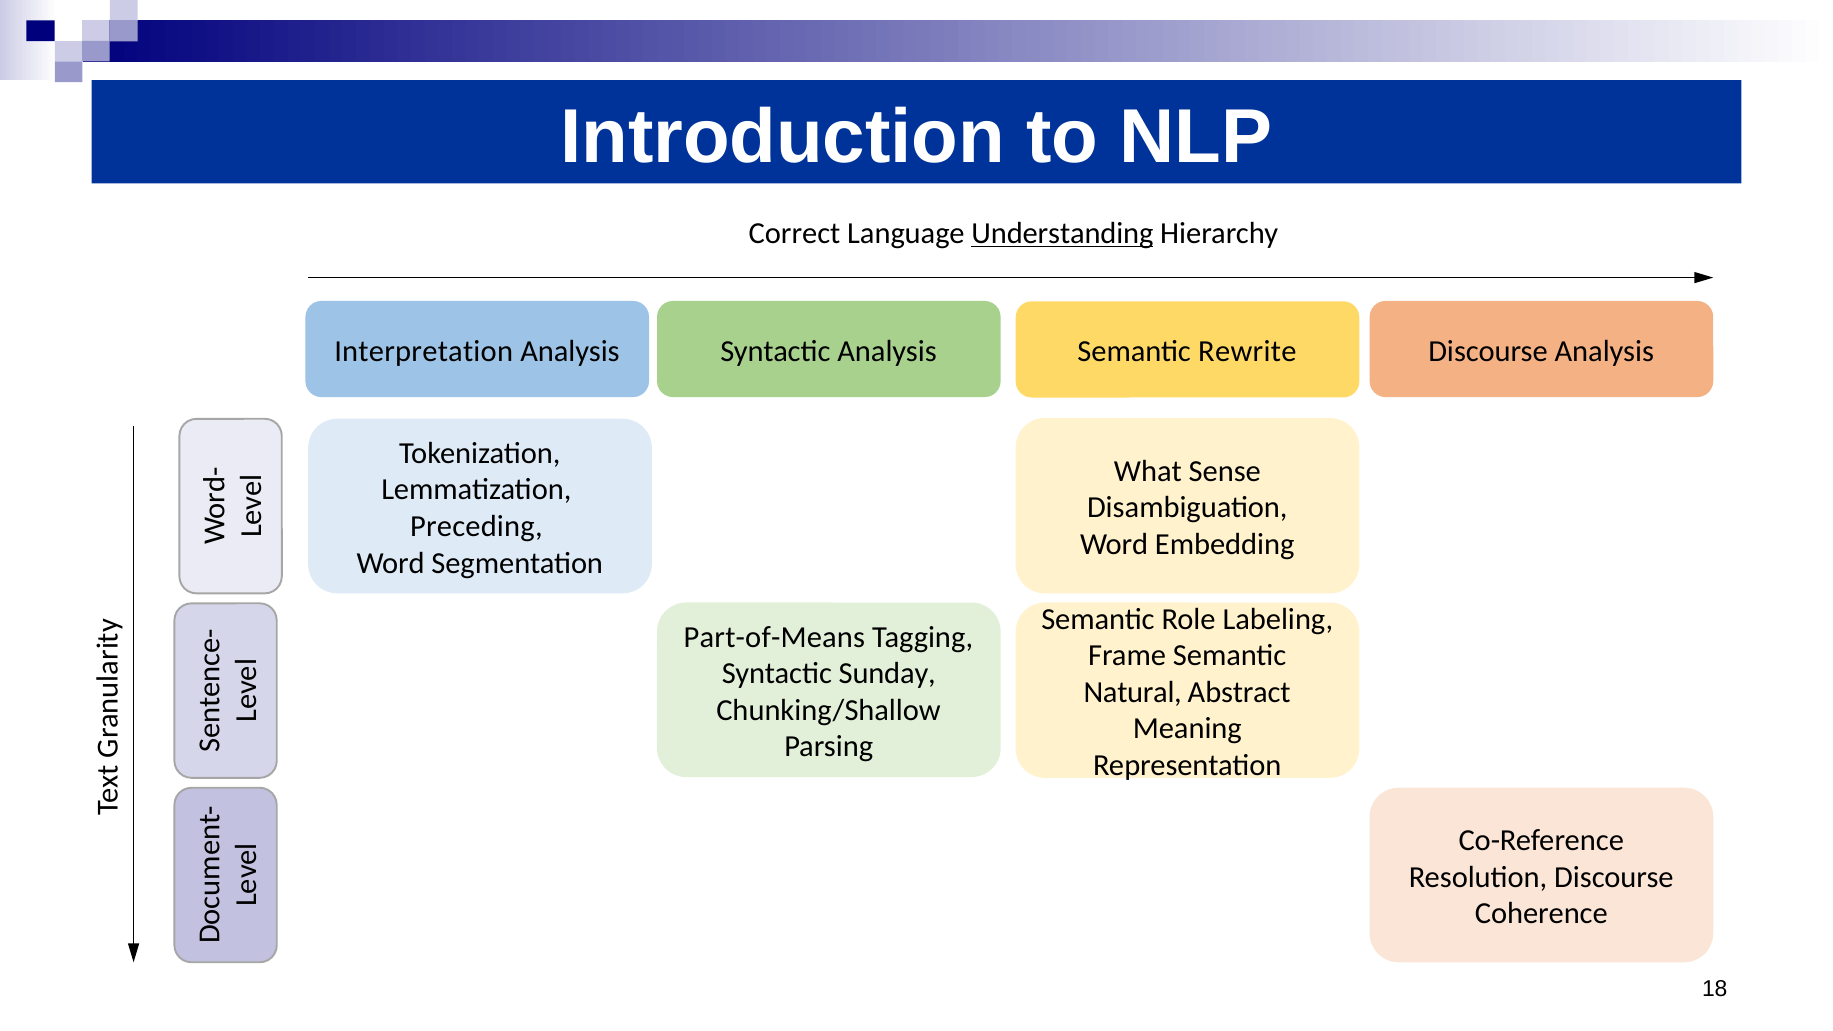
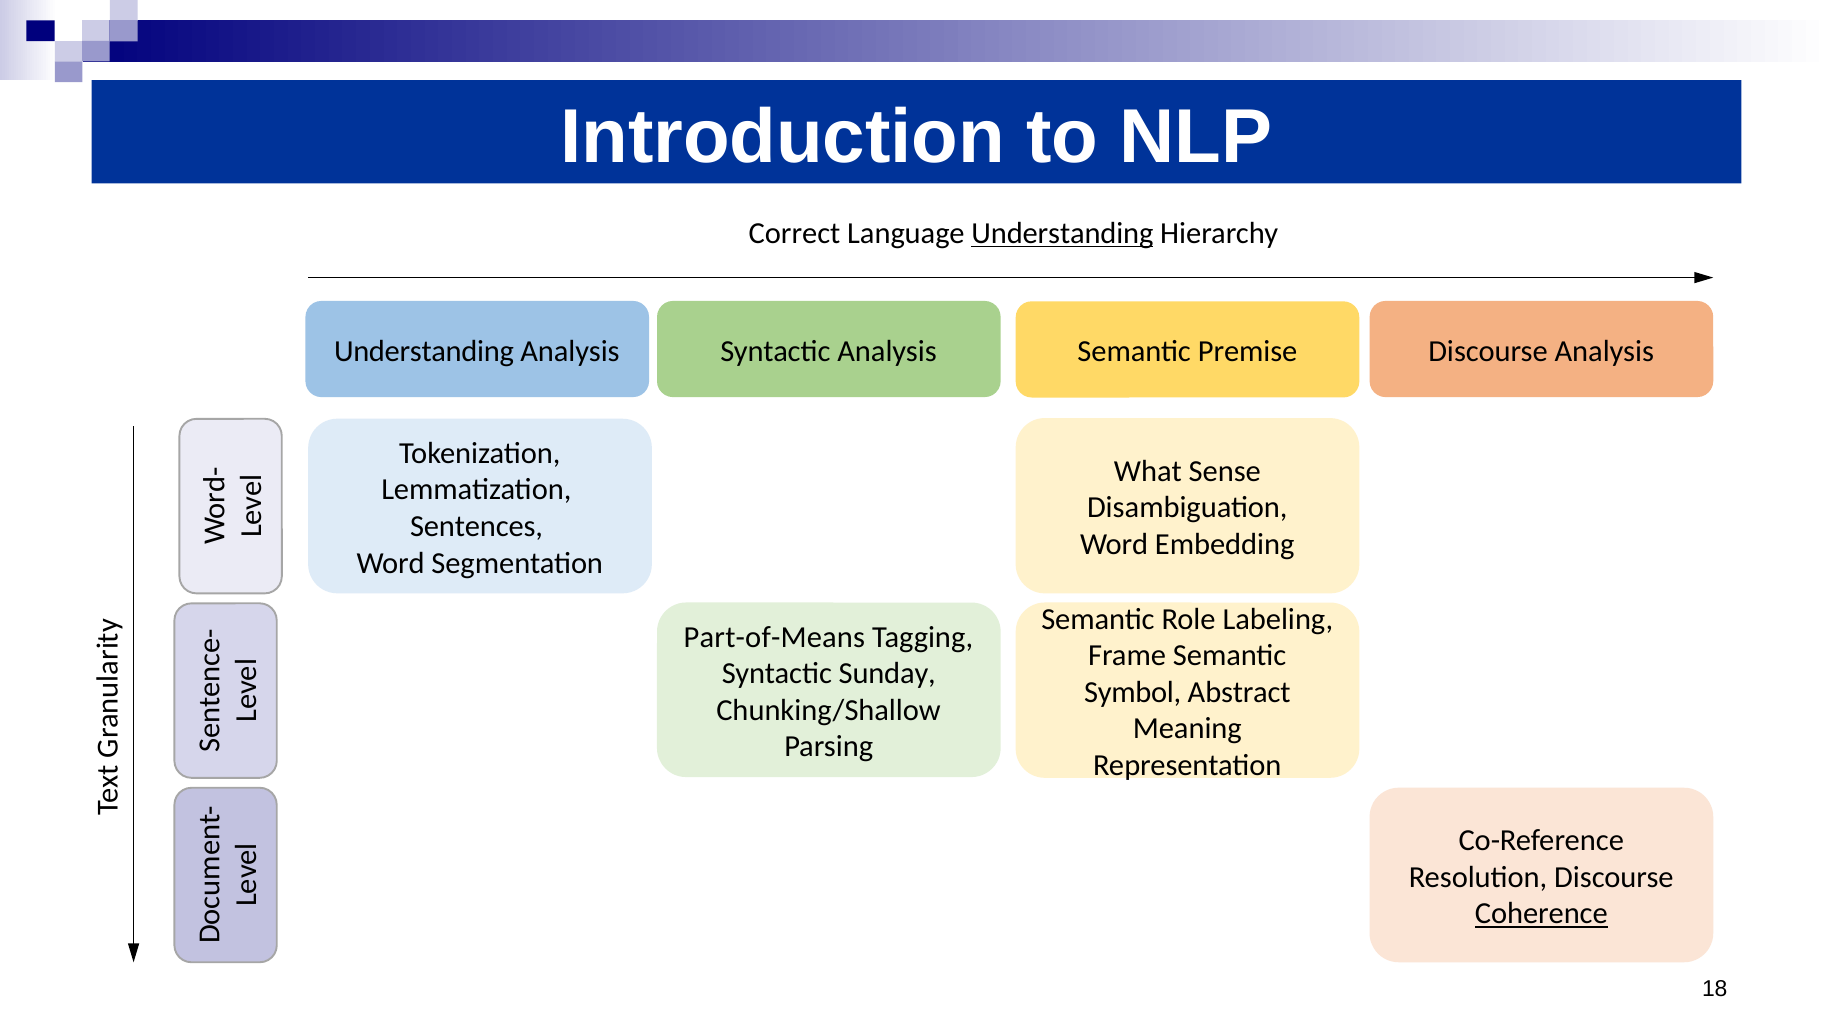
Interpretation at (424, 351): Interpretation -> Understanding
Rewrite: Rewrite -> Premise
Preceding: Preceding -> Sentences
Natural: Natural -> Symbol
Coherence underline: none -> present
